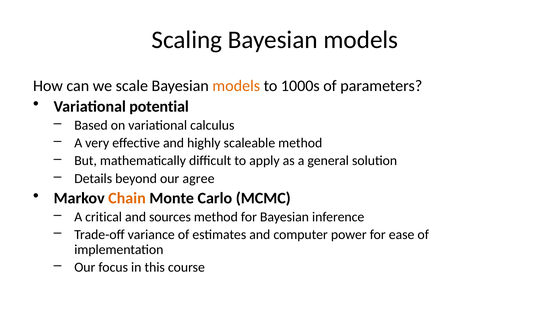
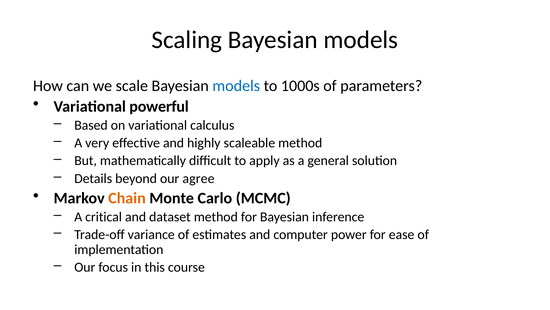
models at (236, 86) colour: orange -> blue
potential: potential -> powerful
sources: sources -> dataset
